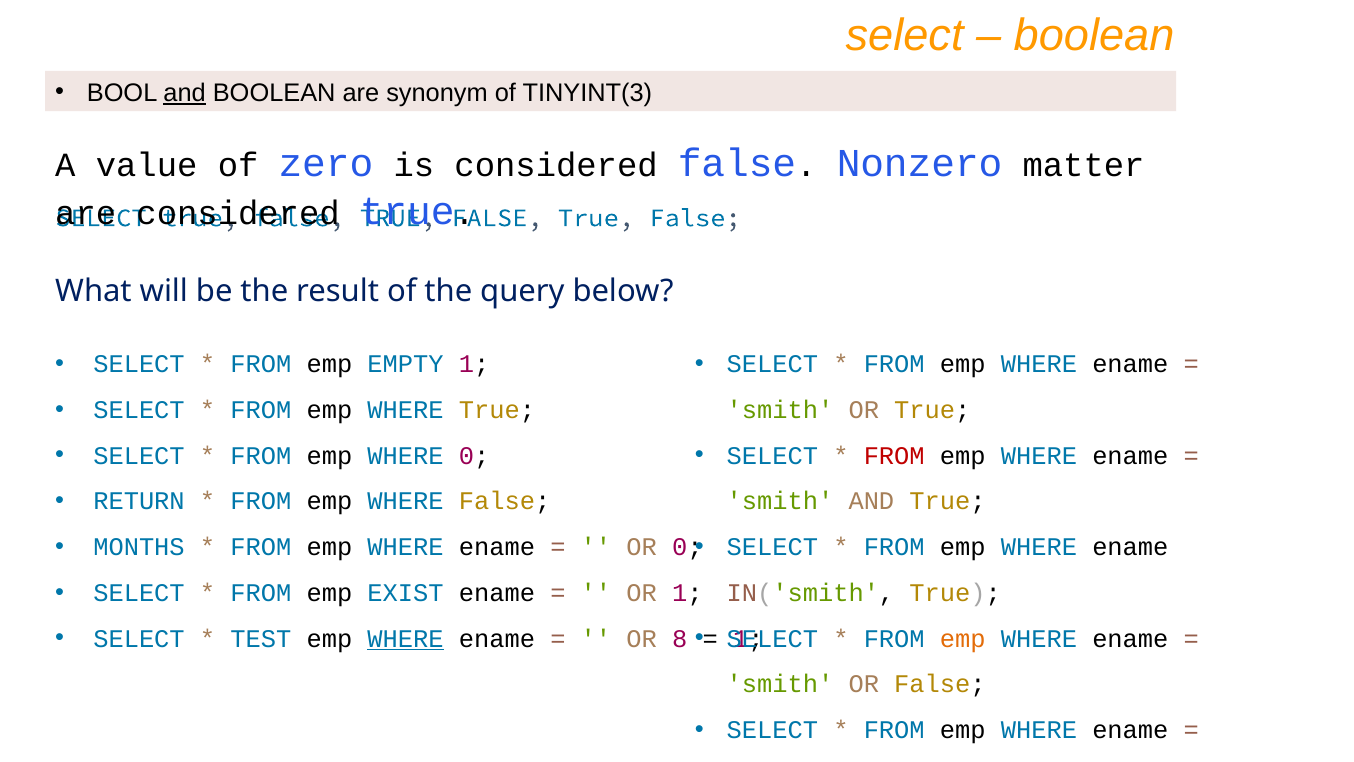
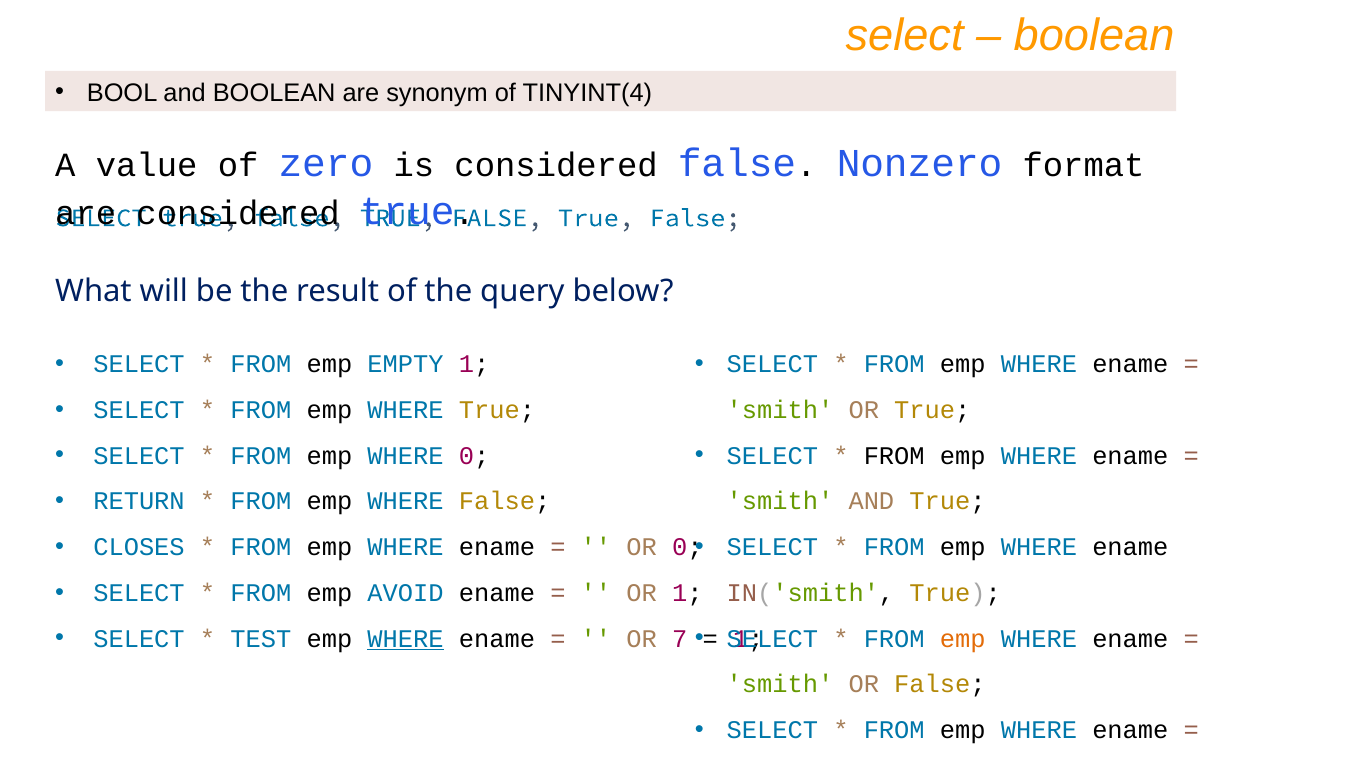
and at (185, 93) underline: present -> none
TINYINT(3: TINYINT(3 -> TINYINT(4
matter: matter -> format
FROM at (894, 456) colour: red -> black
MONTHS: MONTHS -> CLOSES
EXIST: EXIST -> AVOID
8: 8 -> 7
